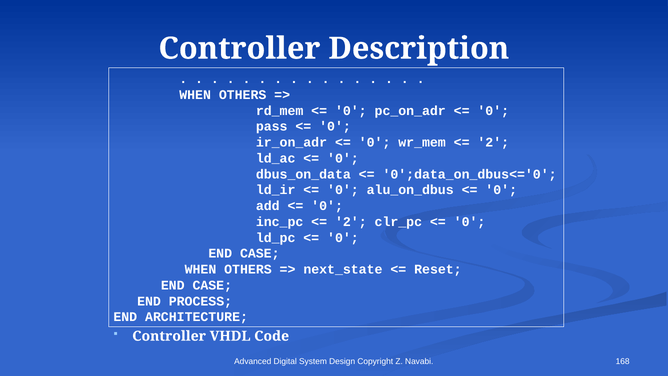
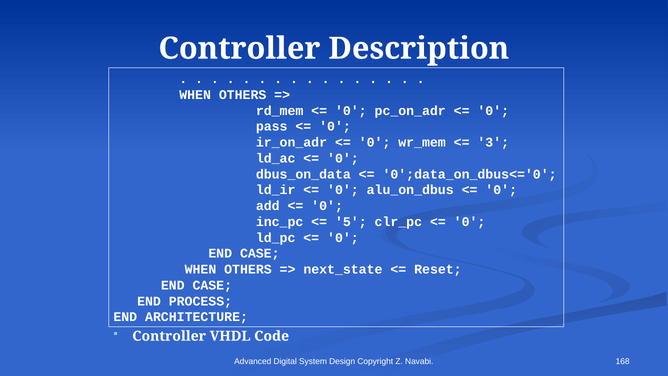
2 at (493, 142): 2 -> 3
2 at (351, 222): 2 -> 5
